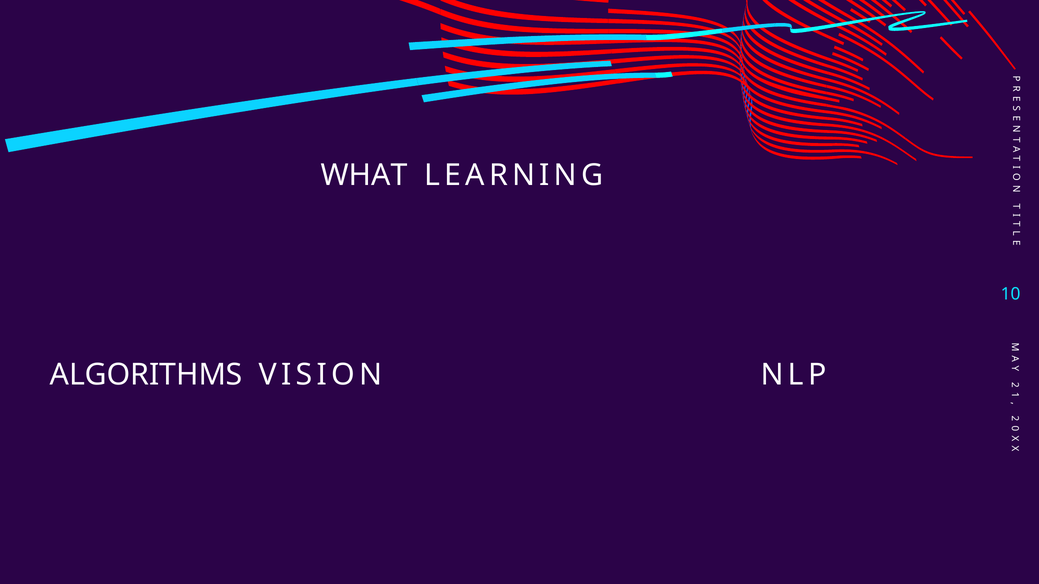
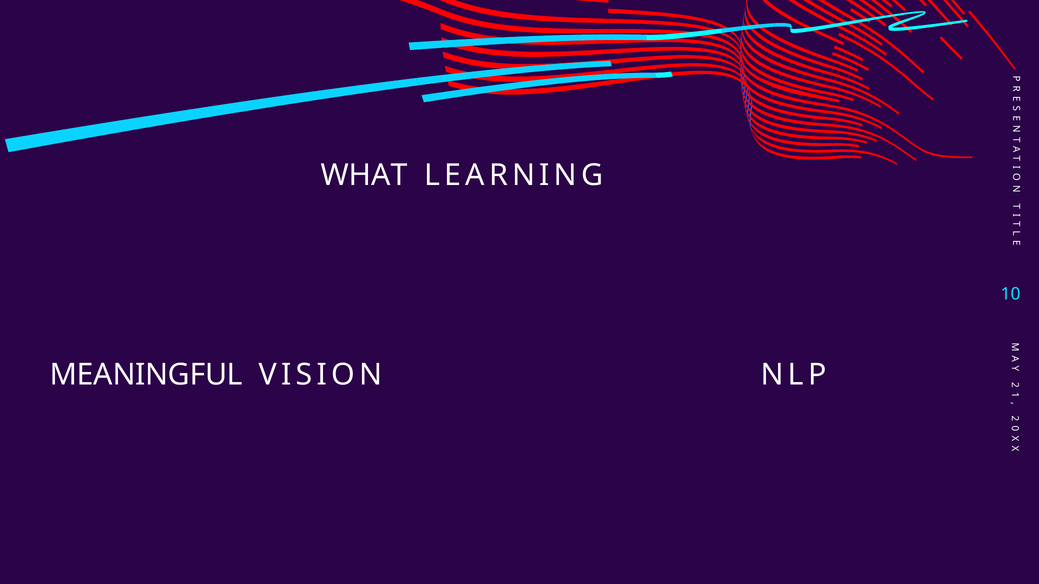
ALGORITHMS: ALGORITHMS -> MEANINGFUL
